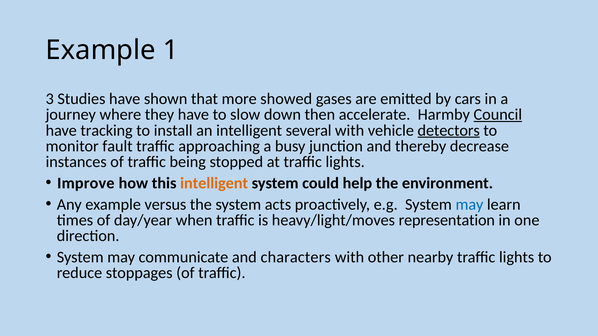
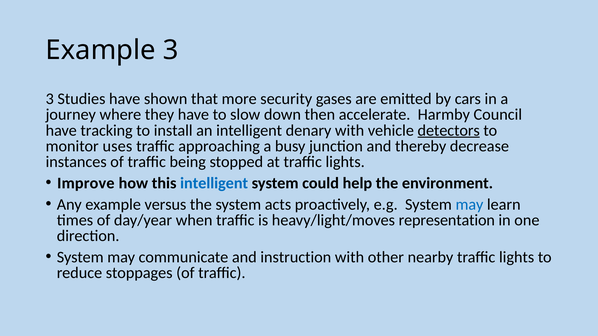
Example 1: 1 -> 3
showed: showed -> security
Council underline: present -> none
several: several -> denary
fault: fault -> uses
intelligent at (214, 183) colour: orange -> blue
characters: characters -> instruction
